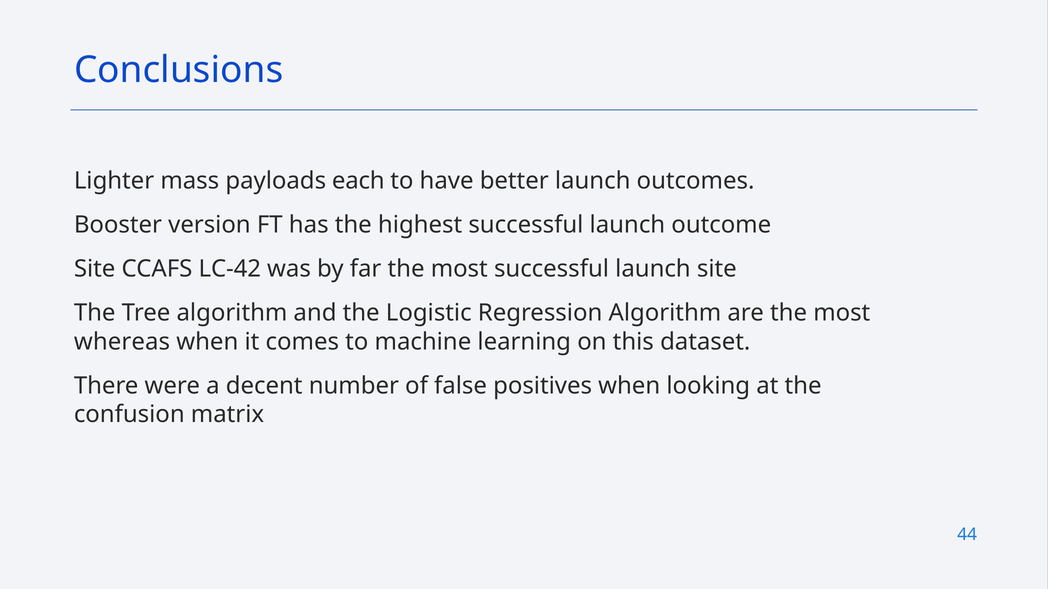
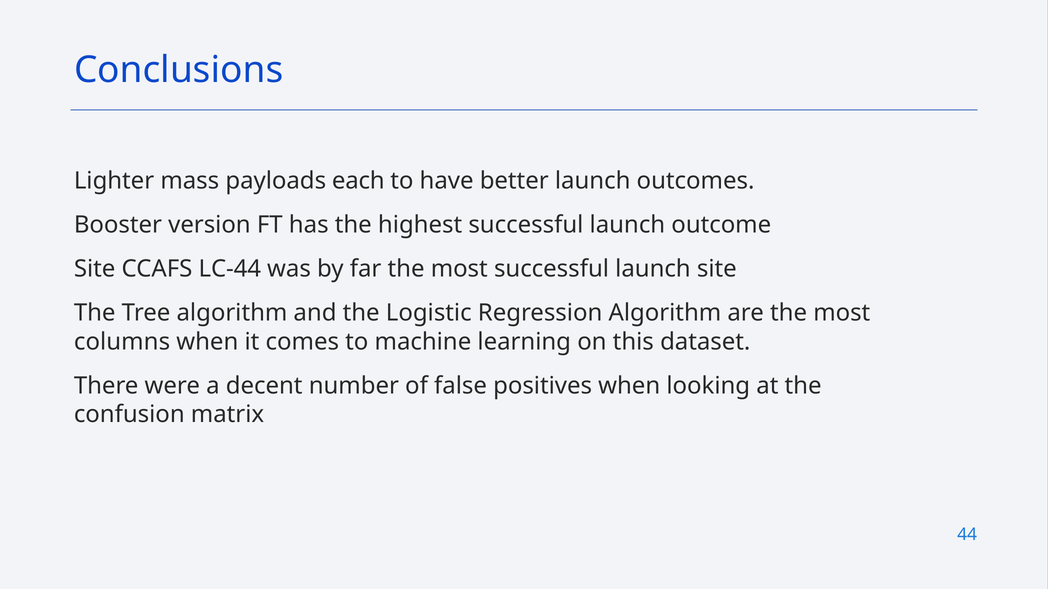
LC-42: LC-42 -> LC-44
whereas: whereas -> columns
